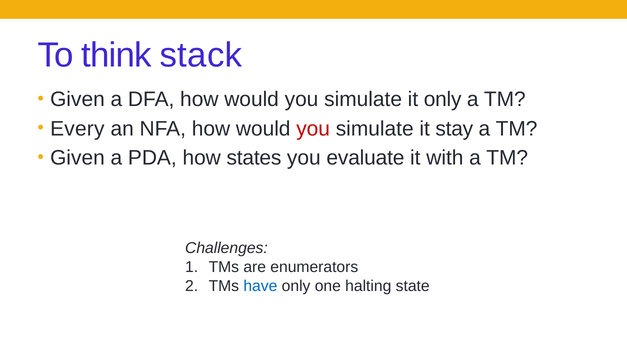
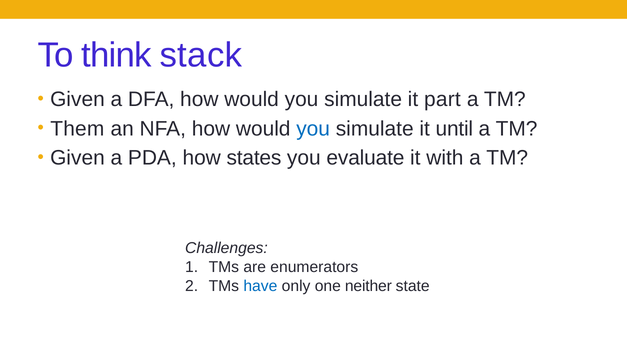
it only: only -> part
Every: Every -> Them
you at (313, 129) colour: red -> blue
stay: stay -> until
halting: halting -> neither
